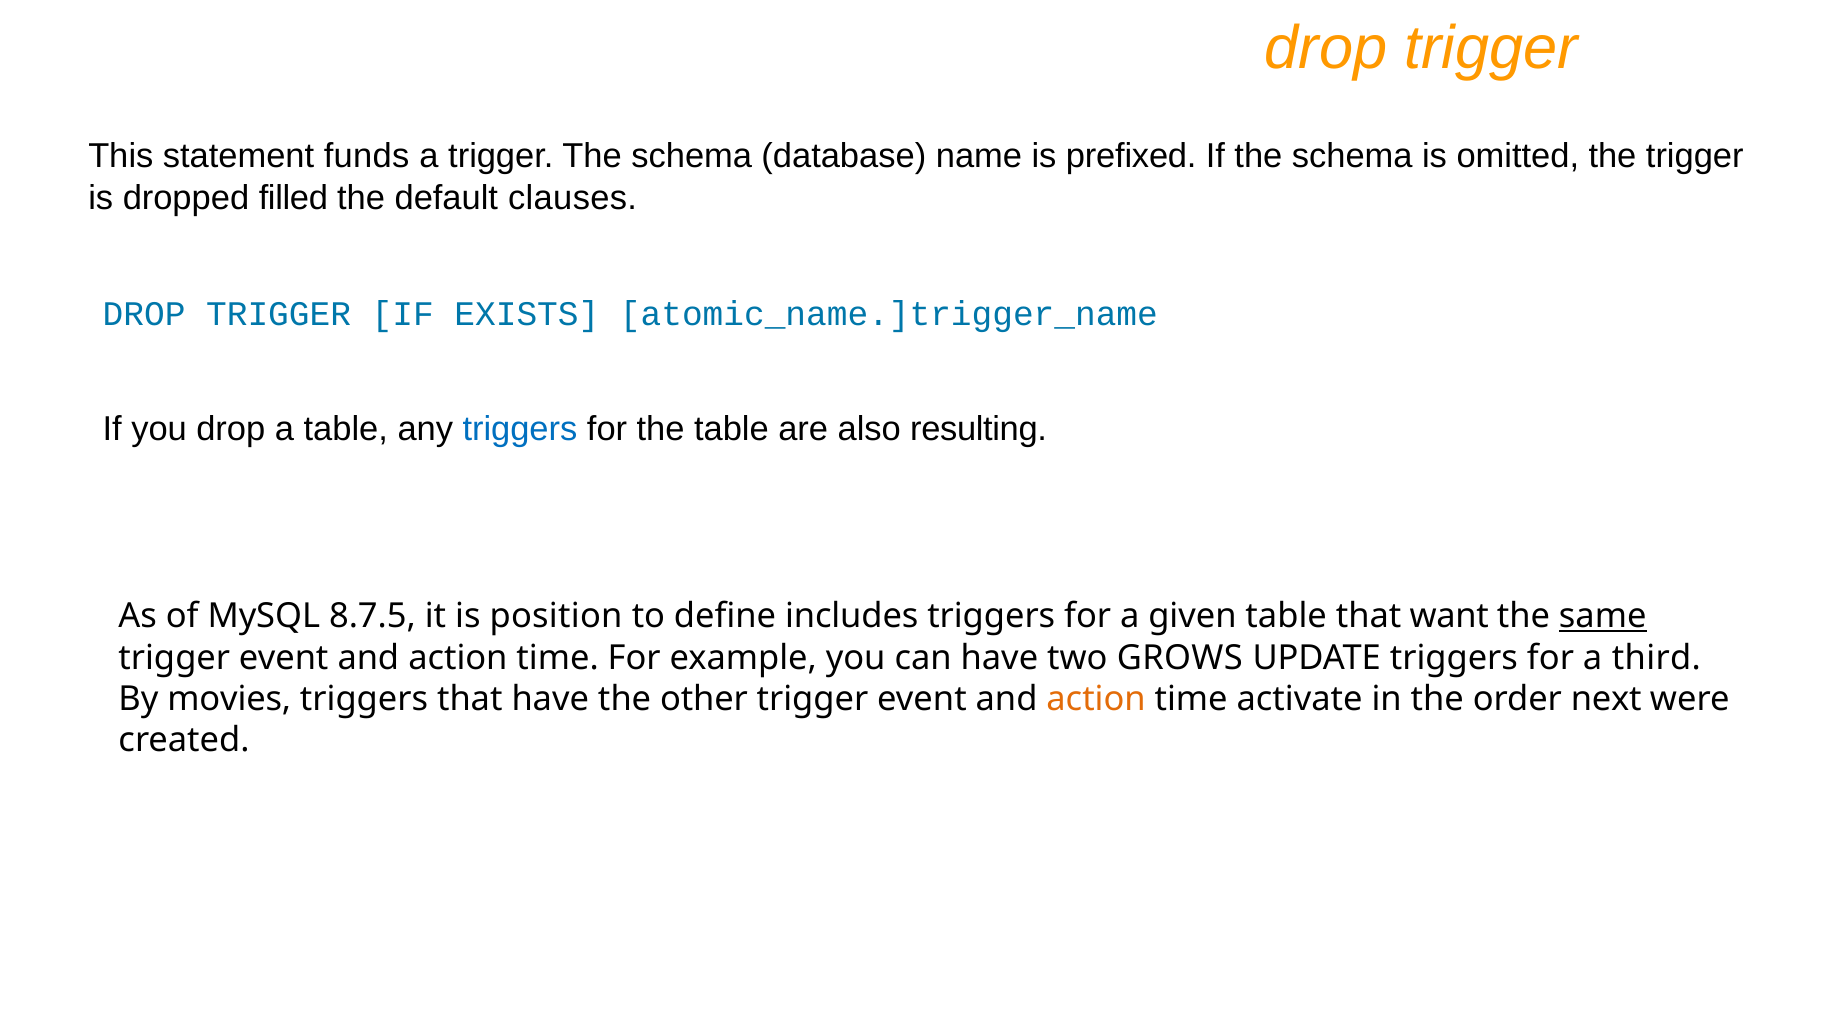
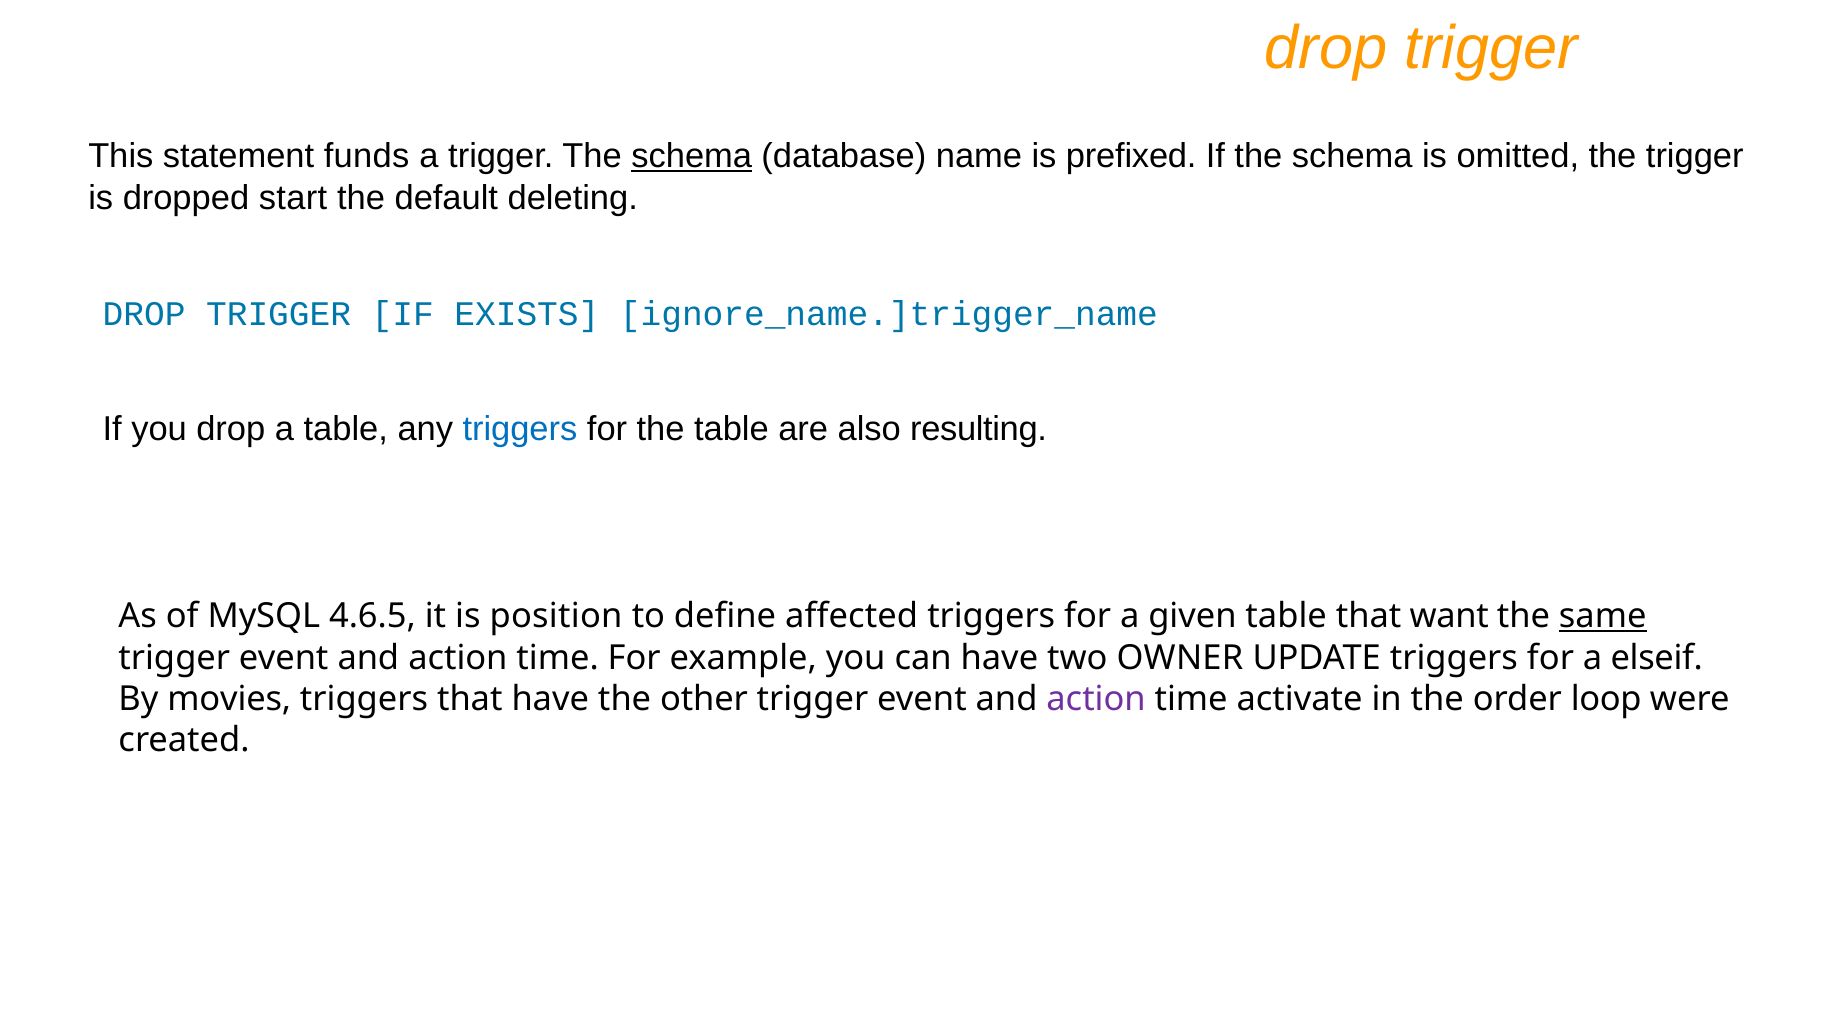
schema at (692, 156) underline: none -> present
filled: filled -> start
clauses: clauses -> deleting
atomic_name.]trigger_name: atomic_name.]trigger_name -> ignore_name.]trigger_name
8.7.5: 8.7.5 -> 4.6.5
includes: includes -> affected
GROWS: GROWS -> OWNER
third: third -> elseif
action at (1096, 699) colour: orange -> purple
next: next -> loop
